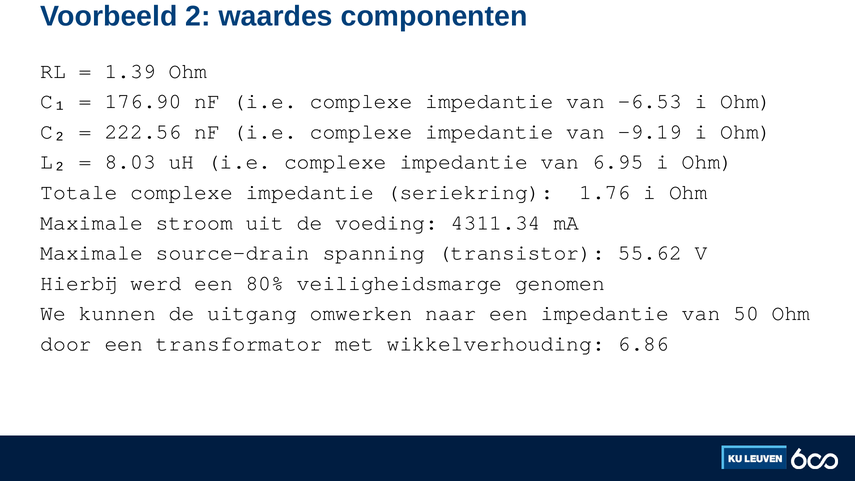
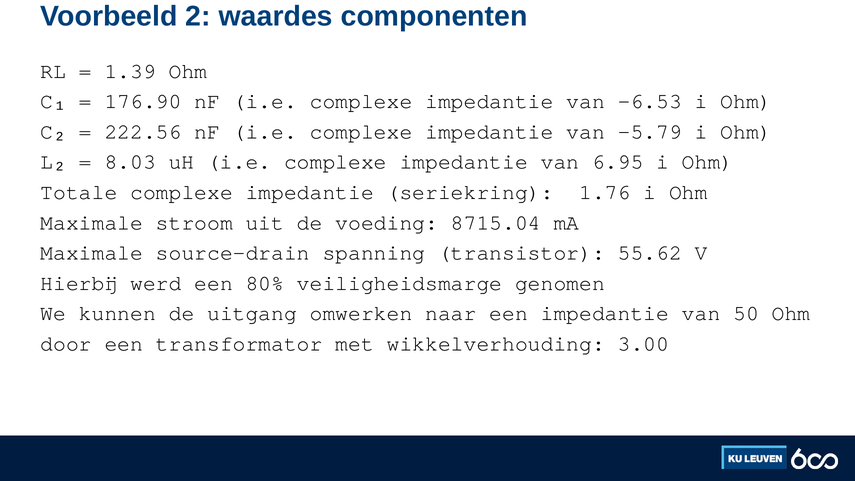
-9.19: -9.19 -> -5.79
4311.34: 4311.34 -> 8715.04
6.86: 6.86 -> 3.00
